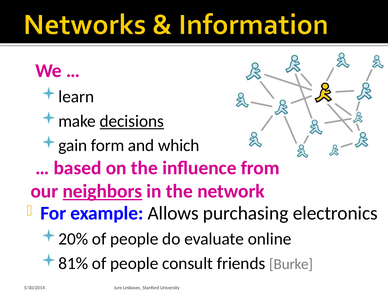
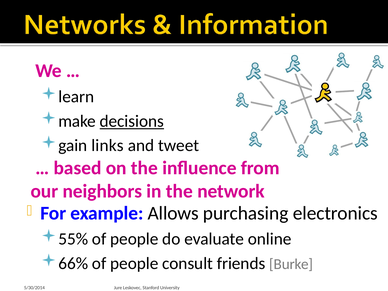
form: form -> links
which: which -> tweet
neighbors underline: present -> none
20%: 20% -> 55%
81%: 81% -> 66%
